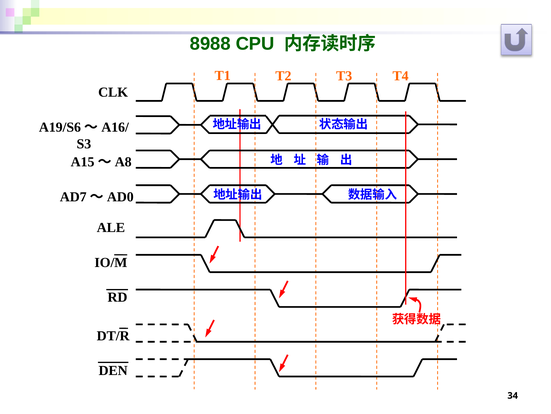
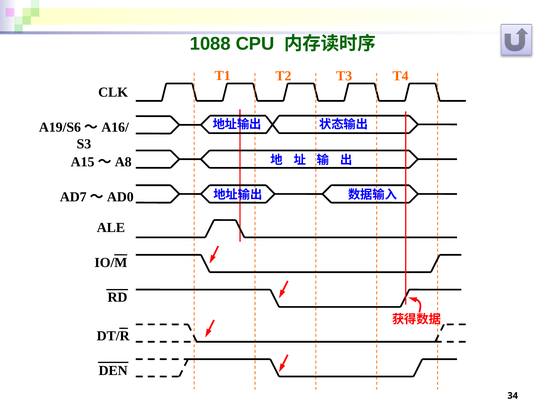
8988: 8988 -> 1088
